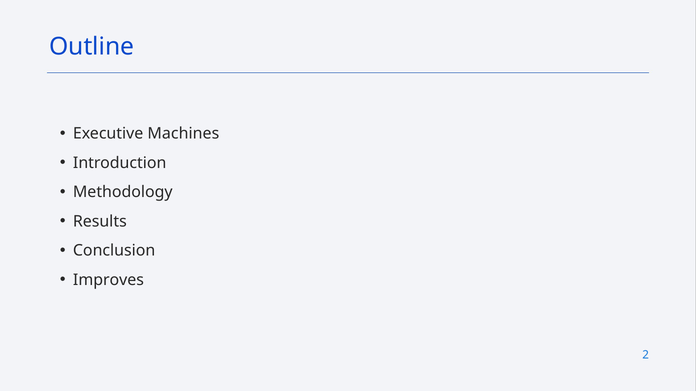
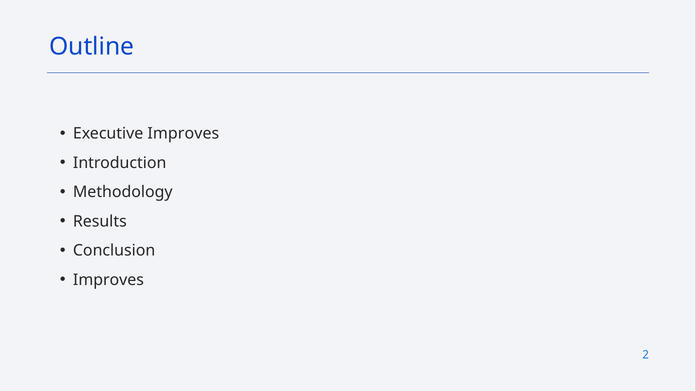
Executive Machines: Machines -> Improves
